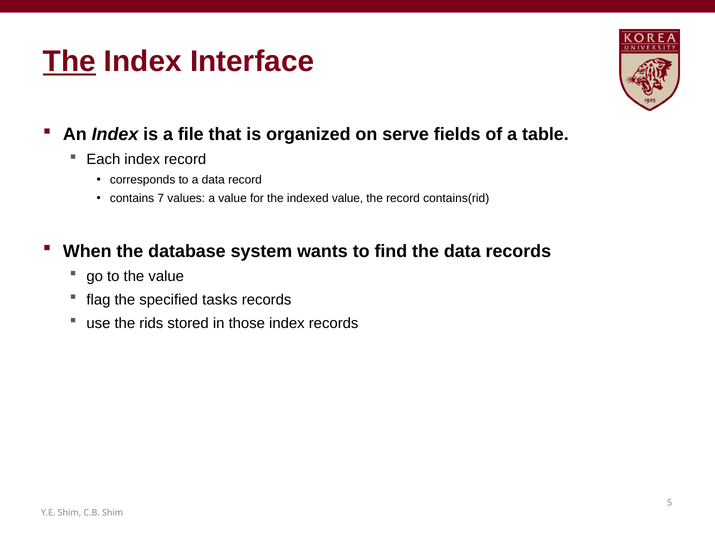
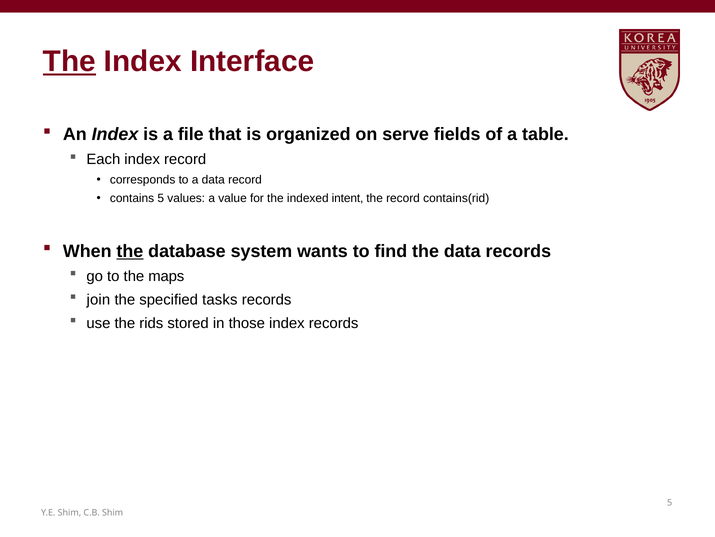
contains 7: 7 -> 5
indexed value: value -> intent
the at (130, 251) underline: none -> present
the value: value -> maps
flag: flag -> join
